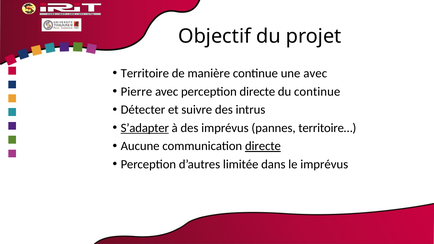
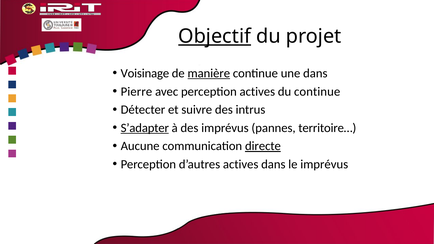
Objectif underline: none -> present
Territoire: Territoire -> Voisinage
manière underline: none -> present
une avec: avec -> dans
perception directe: directe -> actives
d’autres limitée: limitée -> actives
